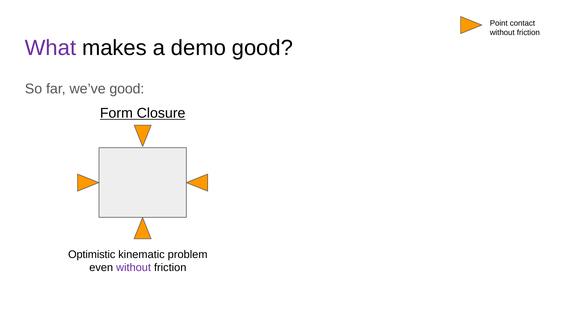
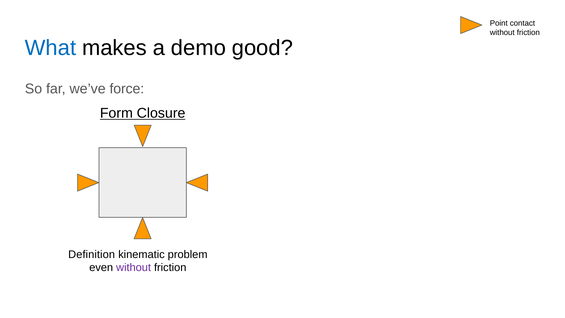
What colour: purple -> blue
we’ve good: good -> force
Optimistic: Optimistic -> Definition
